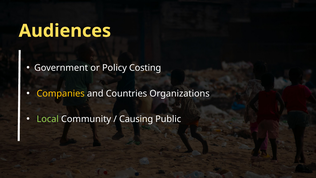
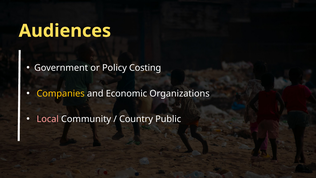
Countries: Countries -> Economic
Local colour: light green -> pink
Causing: Causing -> Country
